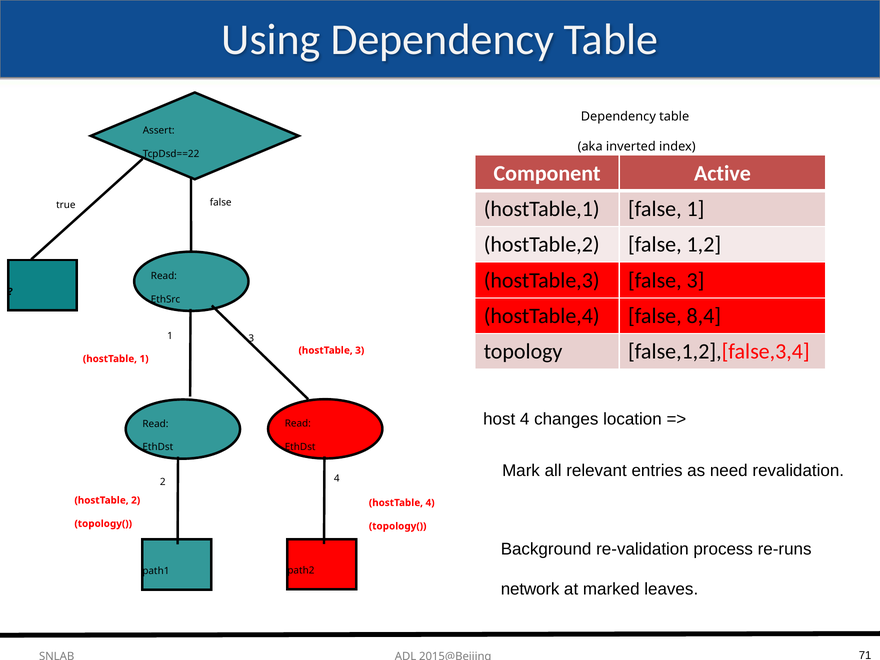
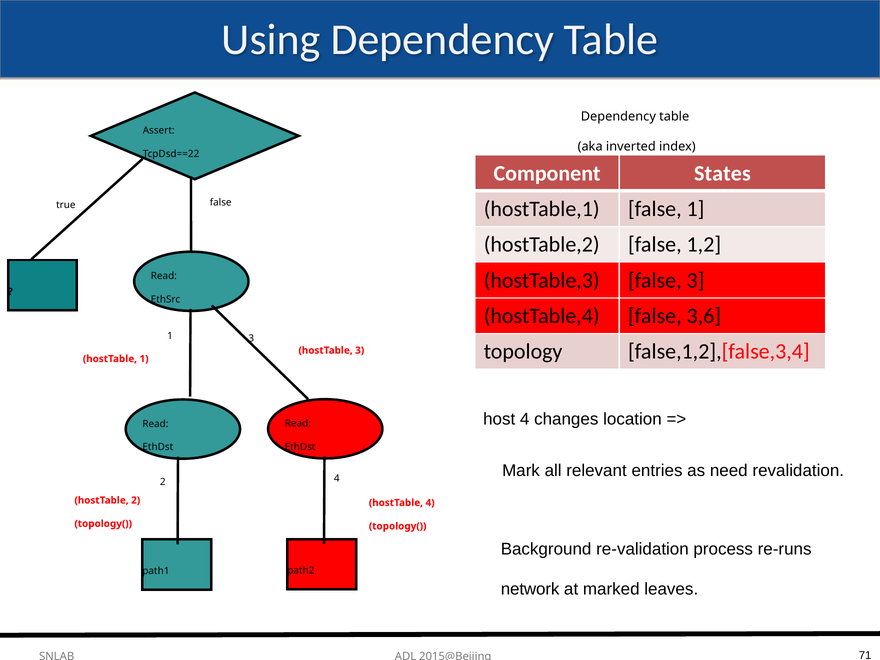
Active: Active -> States
8,4: 8,4 -> 3,6
